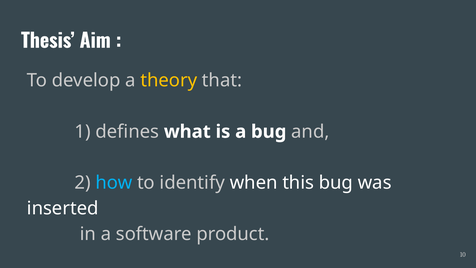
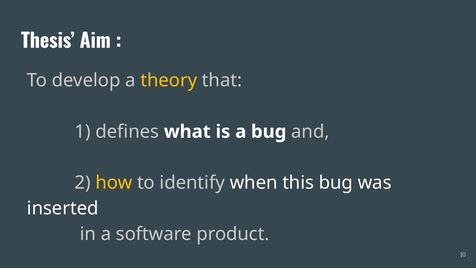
how colour: light blue -> yellow
